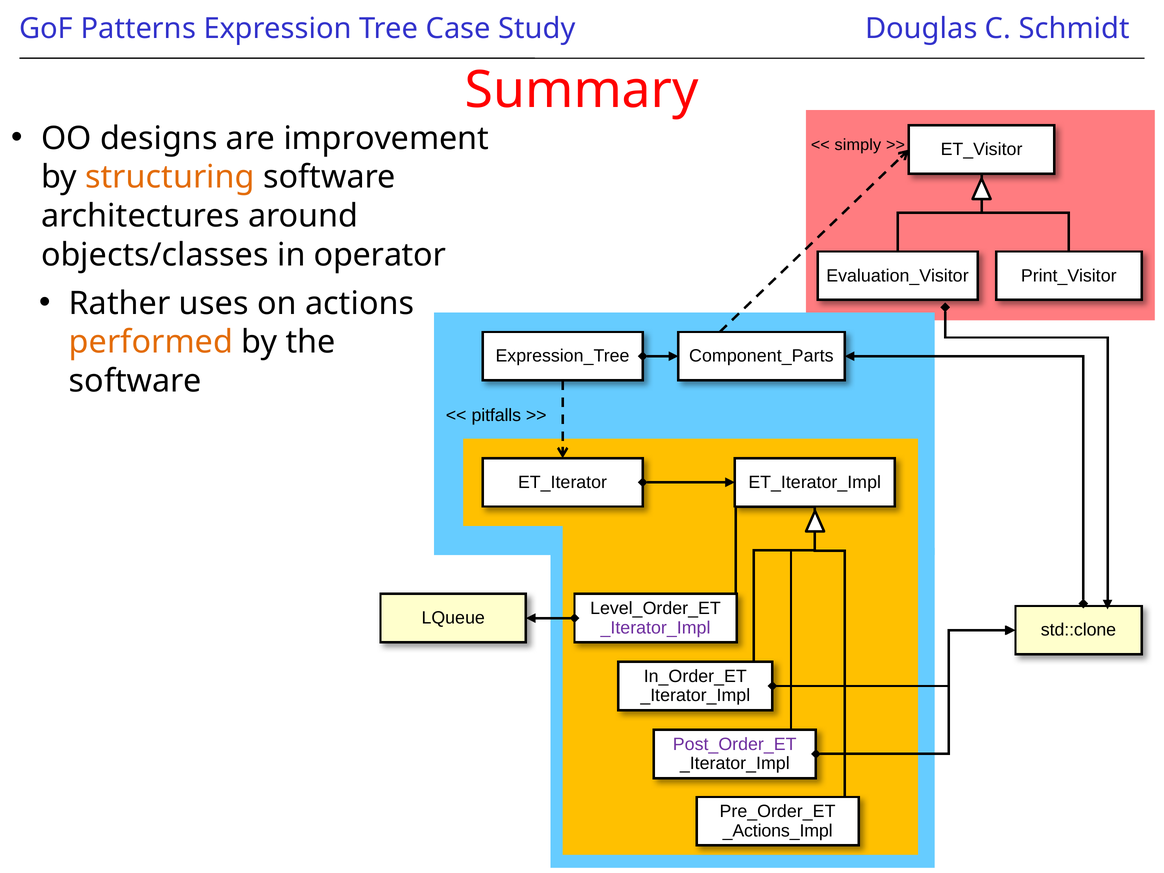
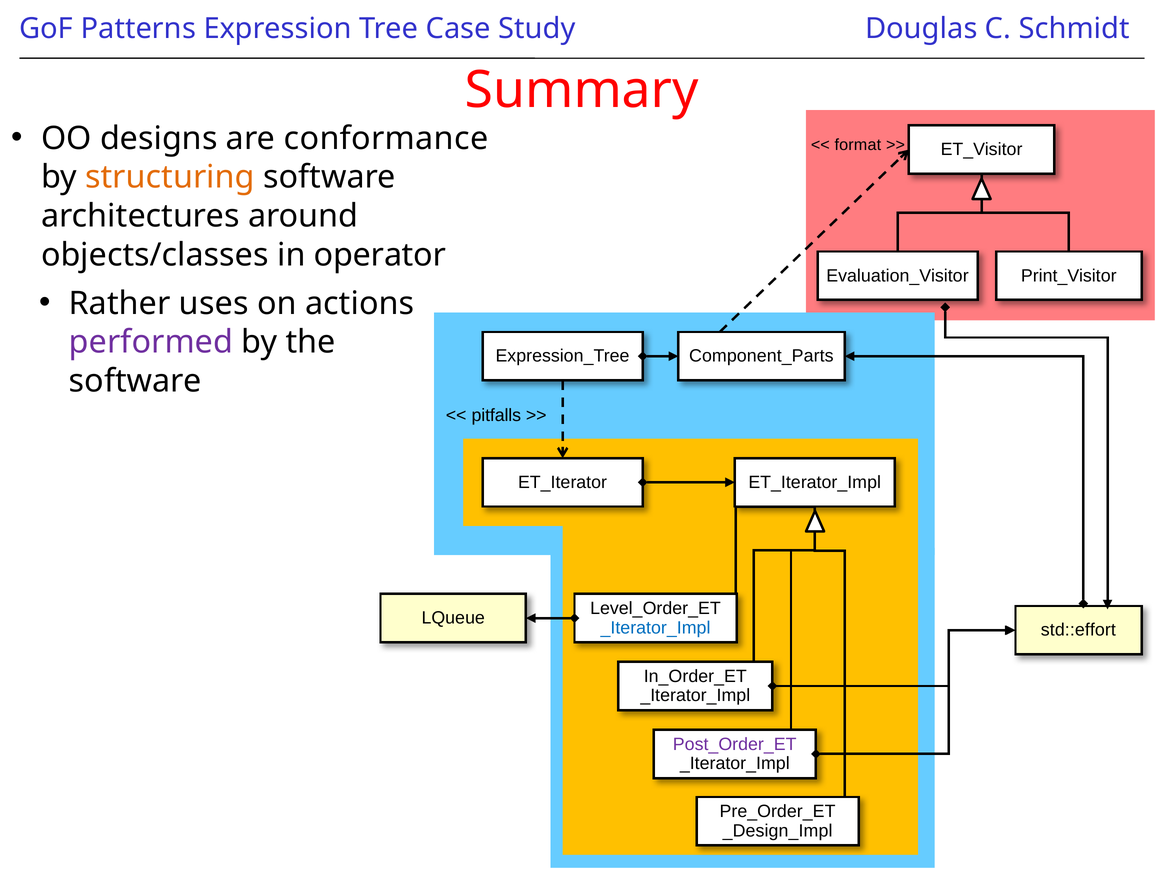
improvement: improvement -> conformance
simply: simply -> format
performed colour: orange -> purple
_Iterator_Impl at (656, 628) colour: purple -> blue
std::clone: std::clone -> std::effort
_Actions_Impl: _Actions_Impl -> _Design_Impl
